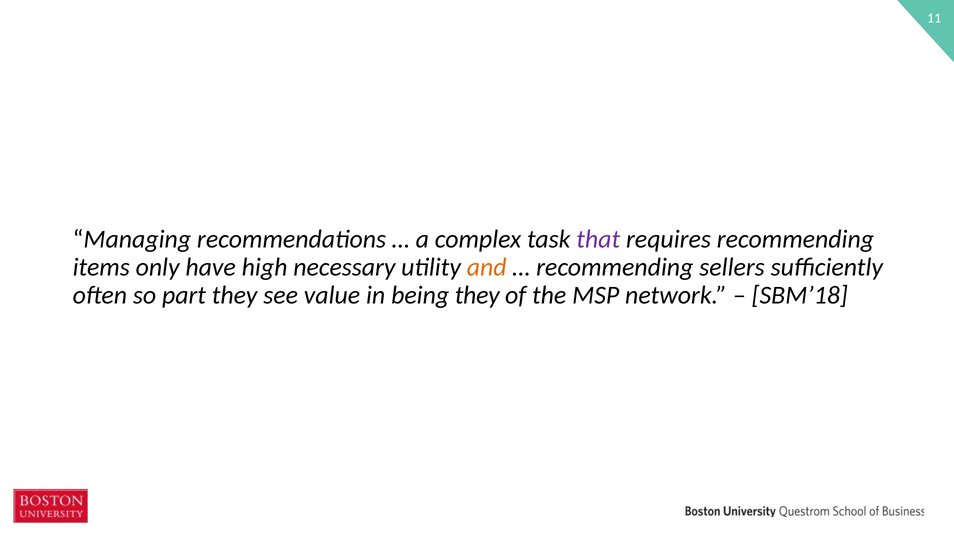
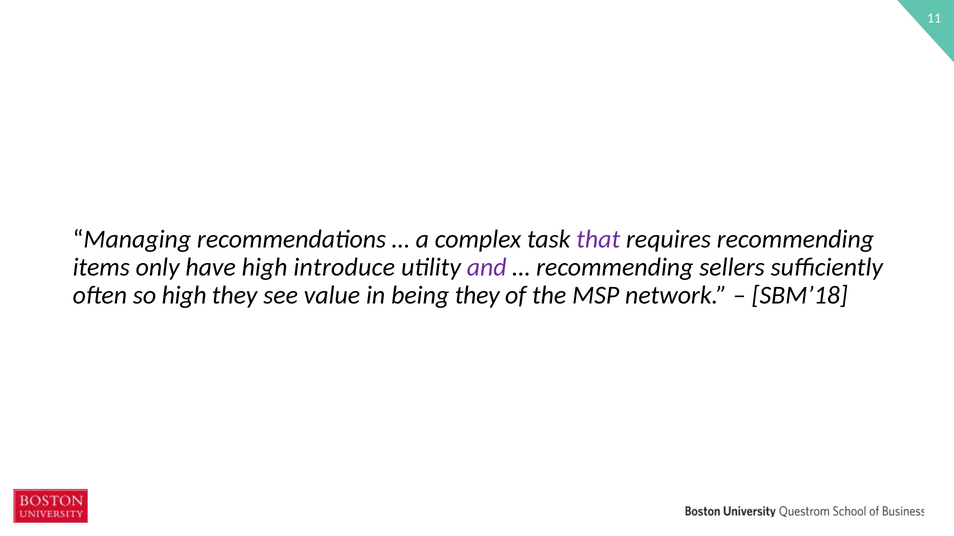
necessary: necessary -> introduce
and colour: orange -> purple
so part: part -> high
